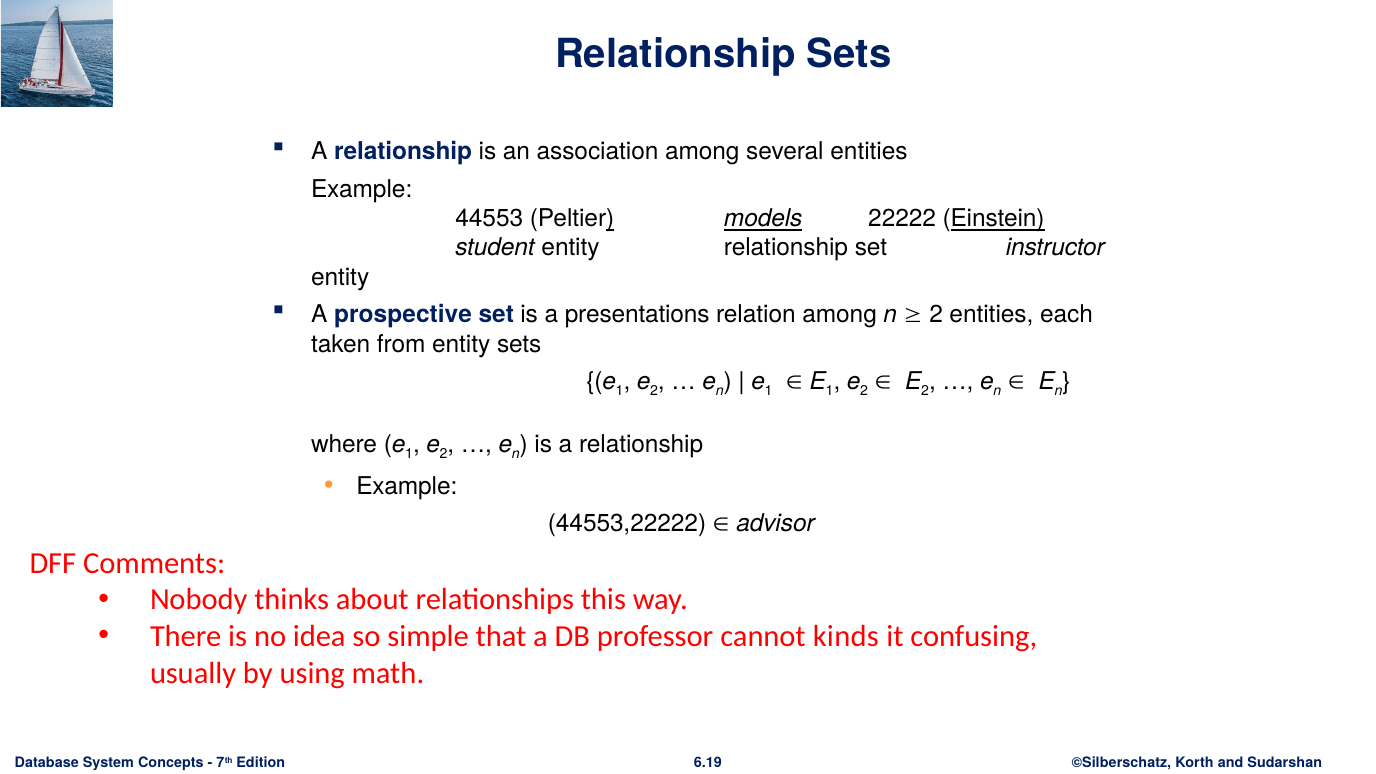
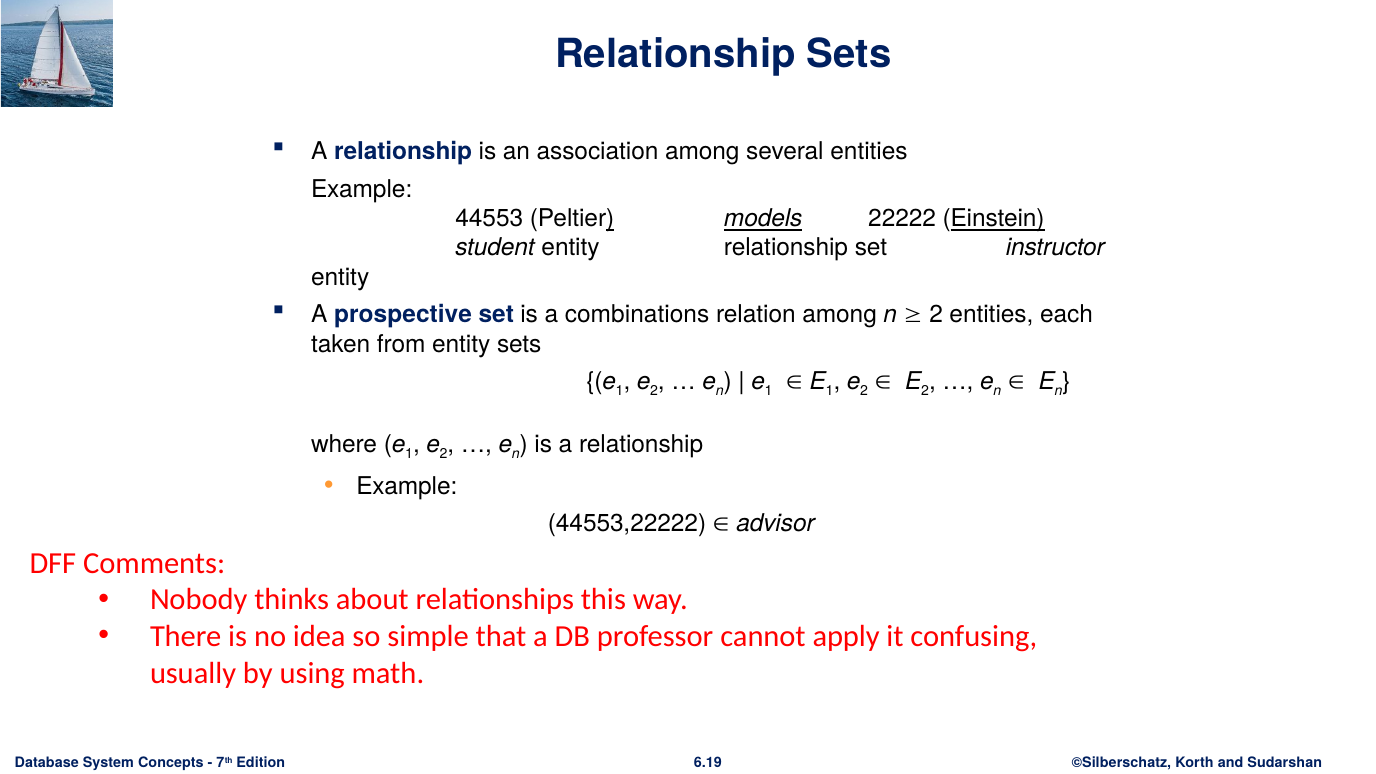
presentations: presentations -> combinations
kinds: kinds -> apply
